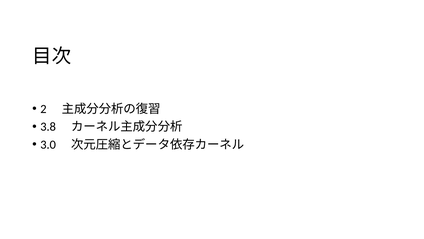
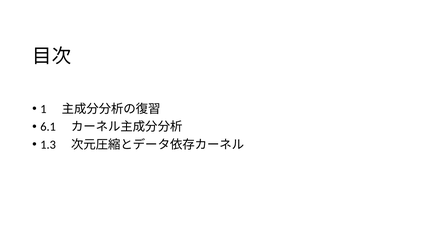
2: 2 -> 1
3.8: 3.8 -> 6.1
3.0: 3.0 -> 1.3
